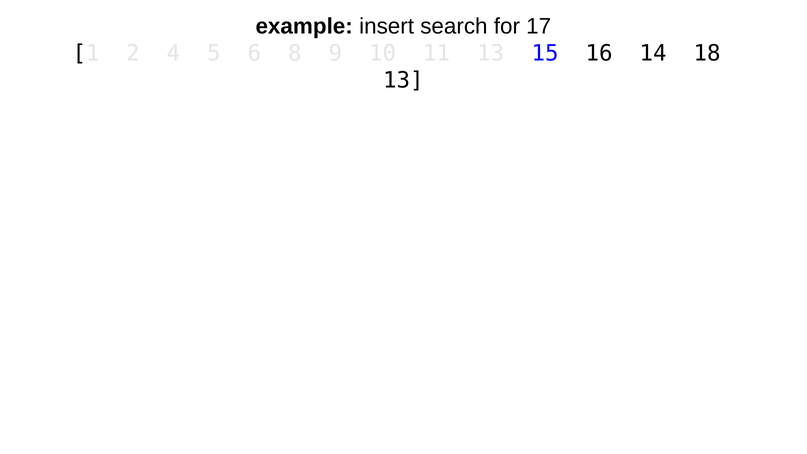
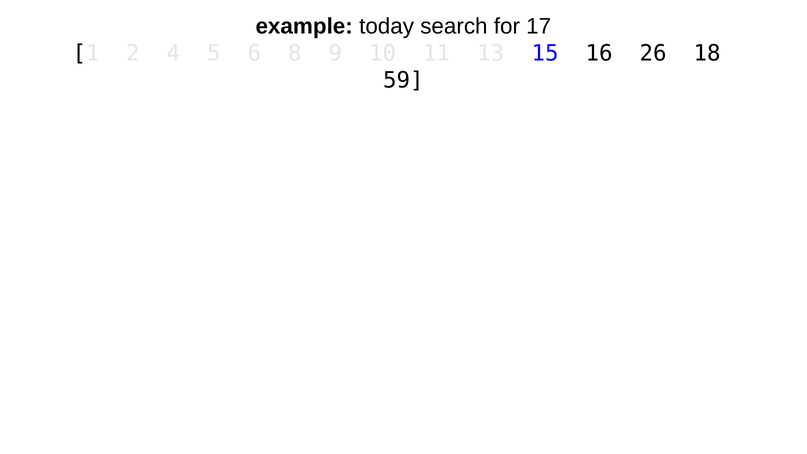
insert: insert -> today
14: 14 -> 26
13 at (404, 80): 13 -> 59
